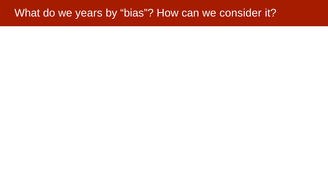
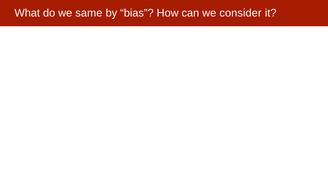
years: years -> same
